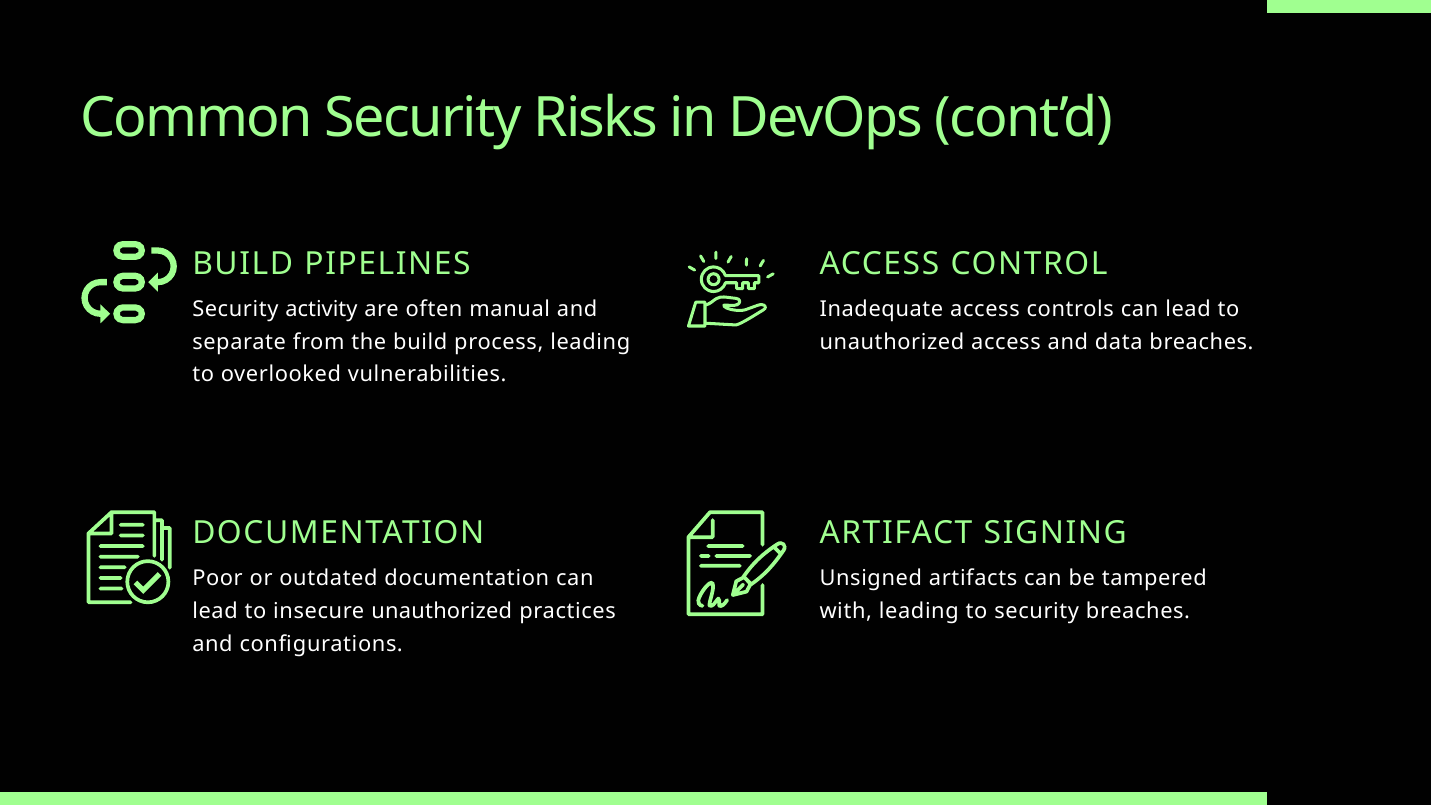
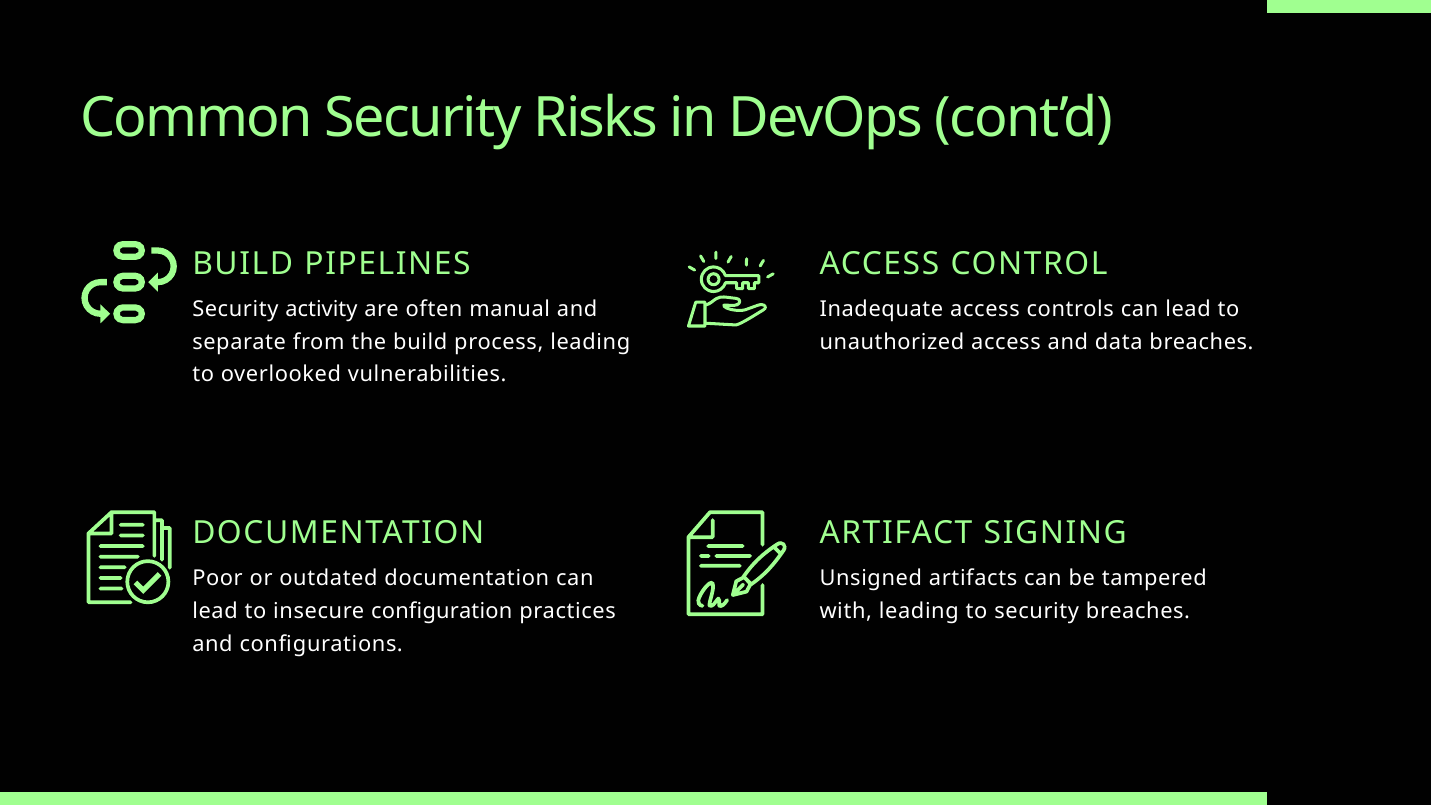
insecure unauthorized: unauthorized -> configuration
